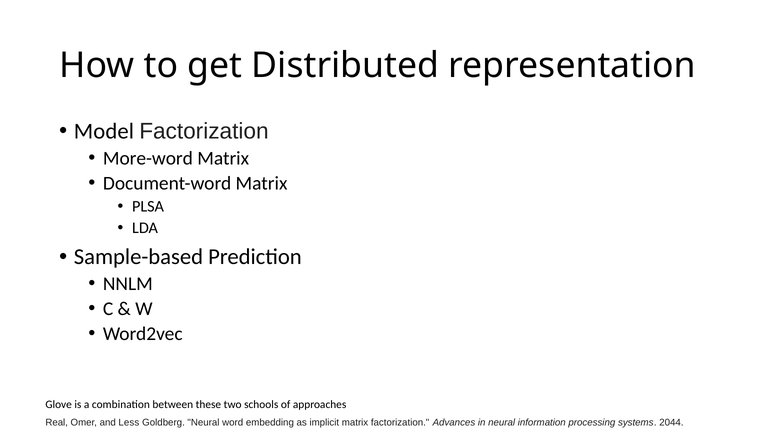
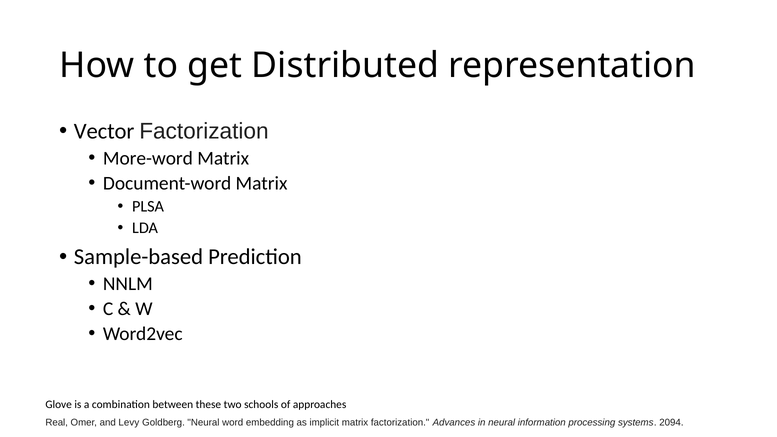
Model: Model -> Vector
Less: Less -> Levy
2044: 2044 -> 2094
